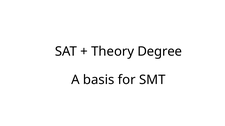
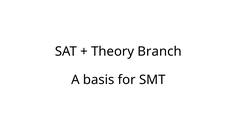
Degree: Degree -> Branch
